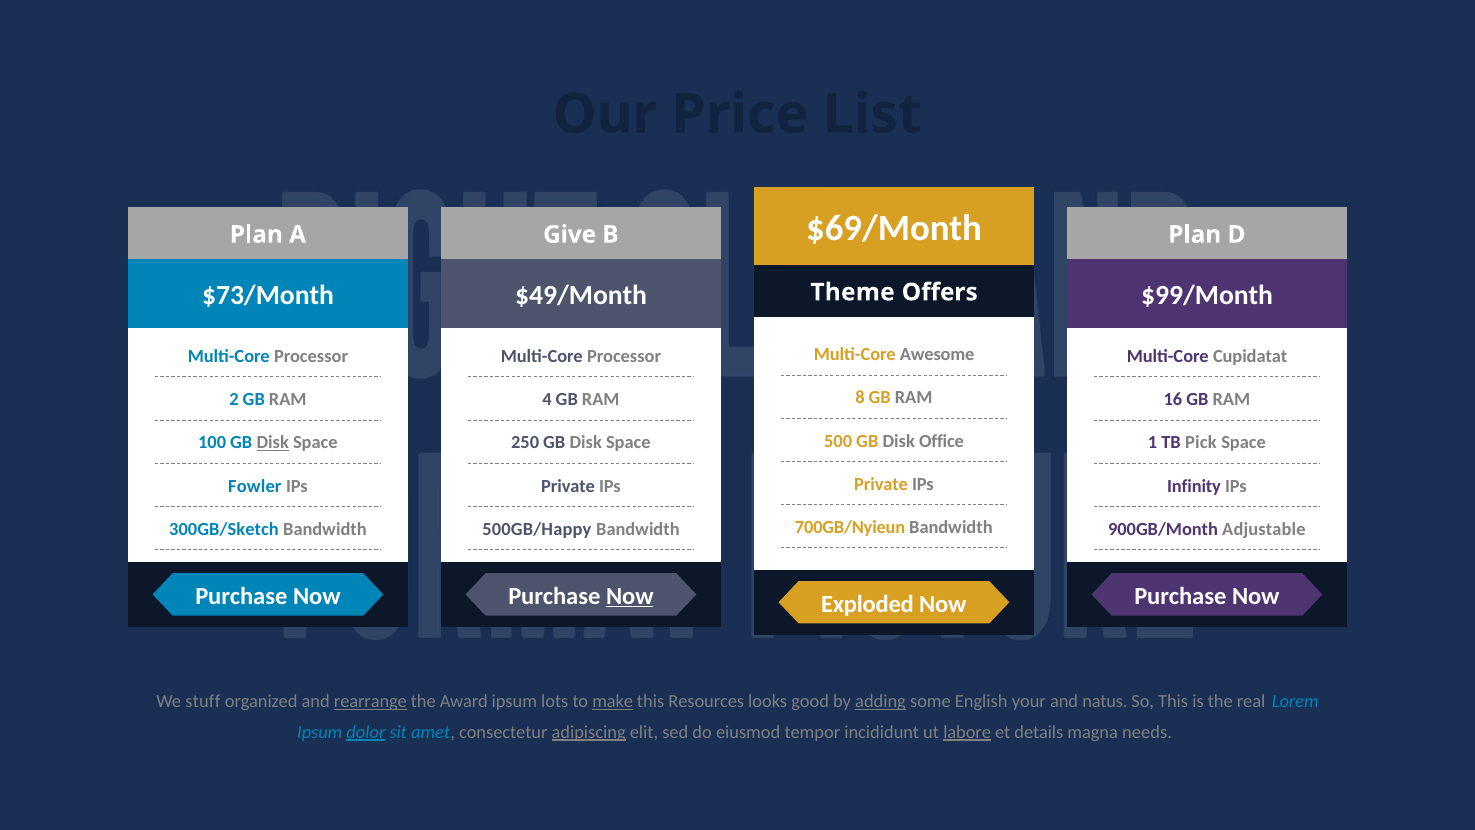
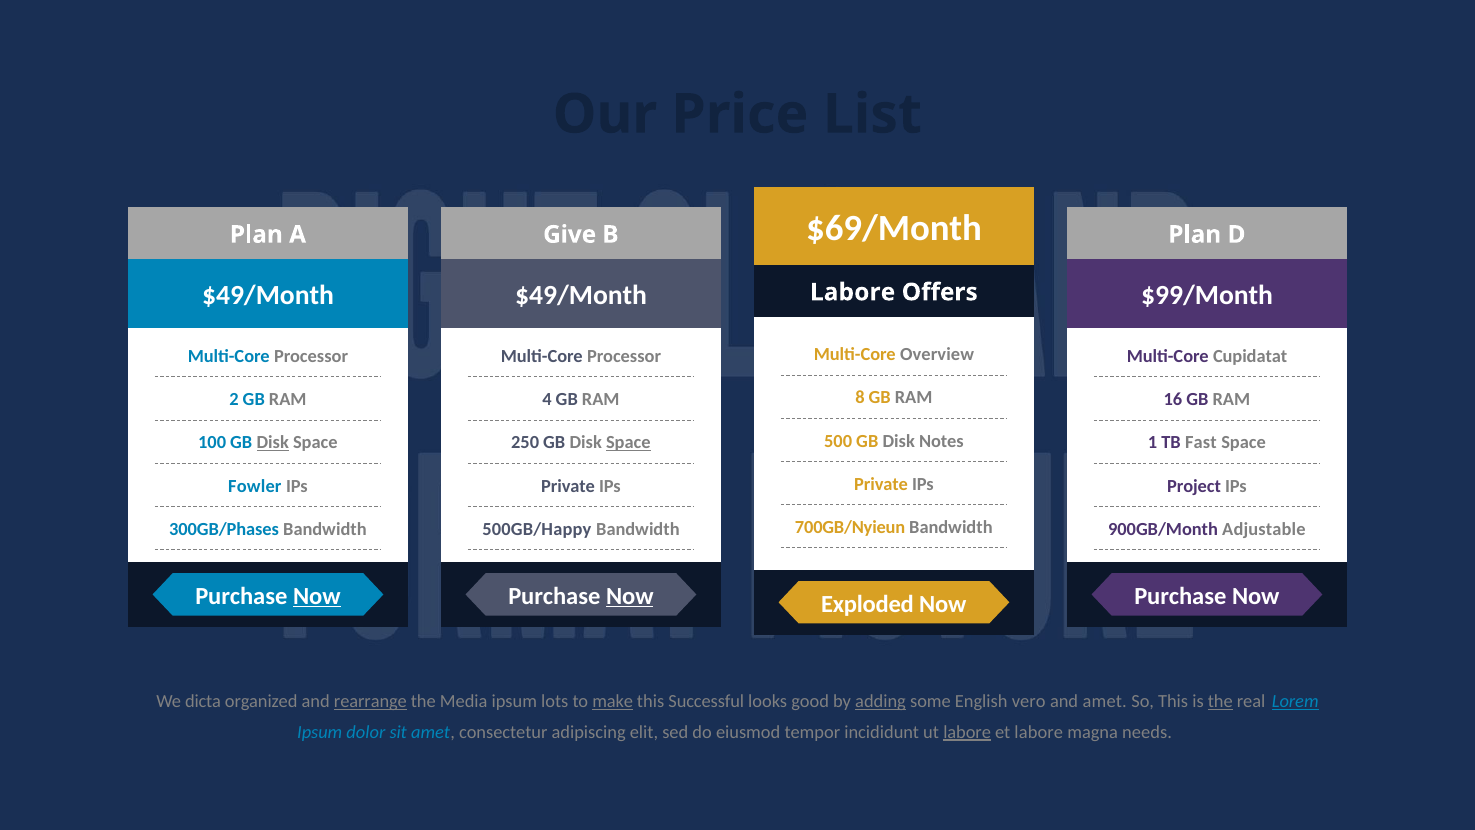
$73/Month at (268, 295): $73/Month -> $49/Month
Theme at (853, 292): Theme -> Labore
Awesome: Awesome -> Overview
Office: Office -> Notes
Space at (628, 443) underline: none -> present
Pick: Pick -> Fast
Infinity: Infinity -> Project
300GB/Sketch: 300GB/Sketch -> 300GB/Phases
Now at (317, 596) underline: none -> present
stuff: stuff -> dicta
Award: Award -> Media
Resources: Resources -> Successful
your: your -> vero
and natus: natus -> amet
the at (1220, 701) underline: none -> present
Lorem underline: none -> present
dolor underline: present -> none
adipiscing underline: present -> none
et details: details -> labore
